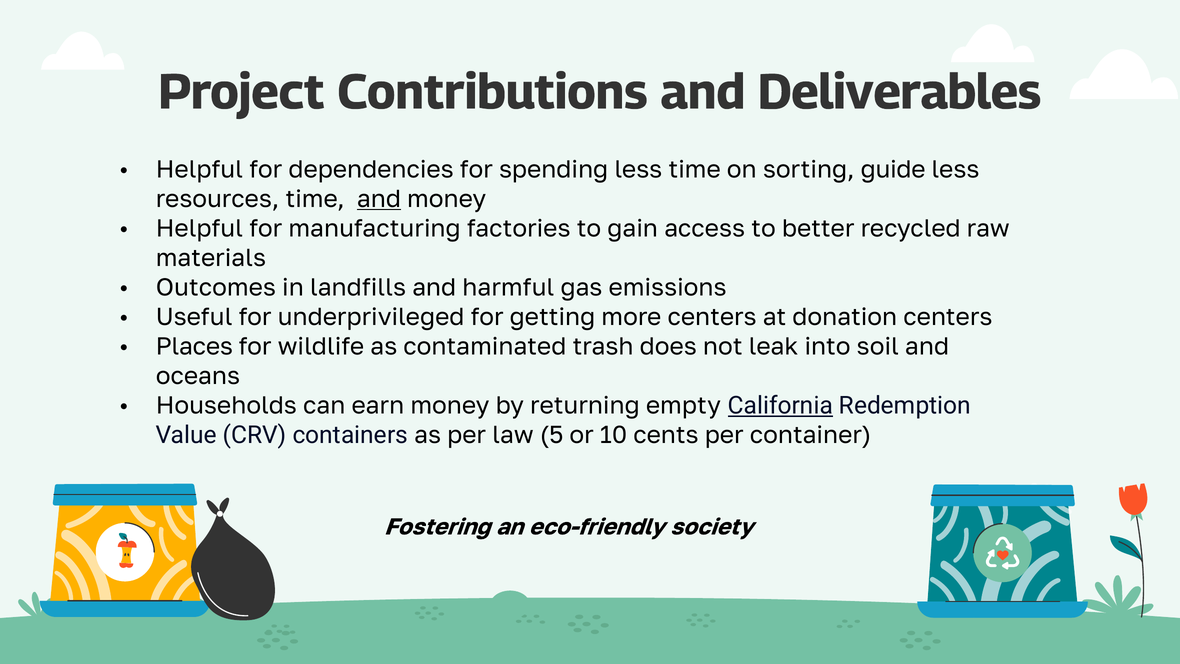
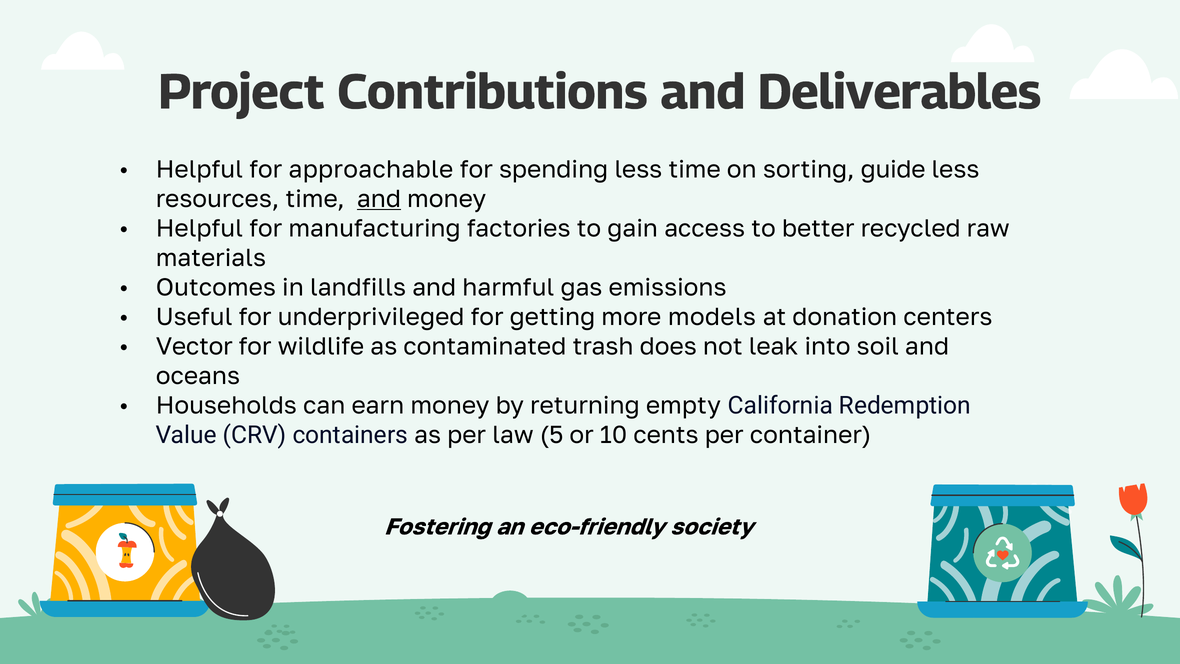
dependencies: dependencies -> approachable
more centers: centers -> models
Places: Places -> Vector
California underline: present -> none
